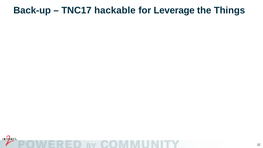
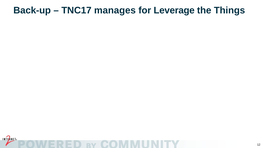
hackable: hackable -> manages
